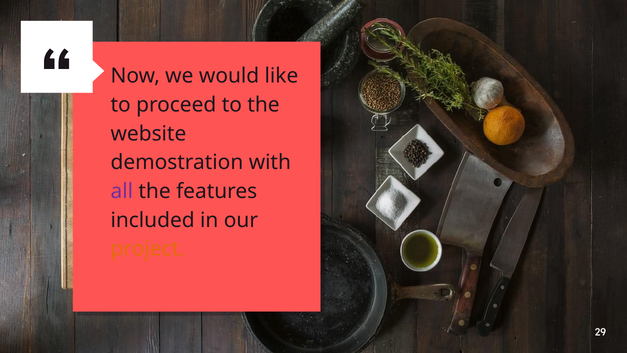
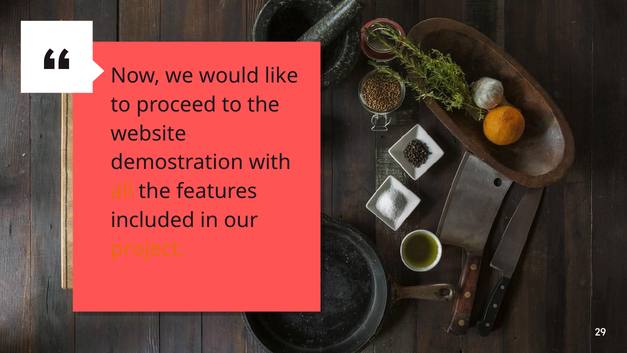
all colour: purple -> orange
